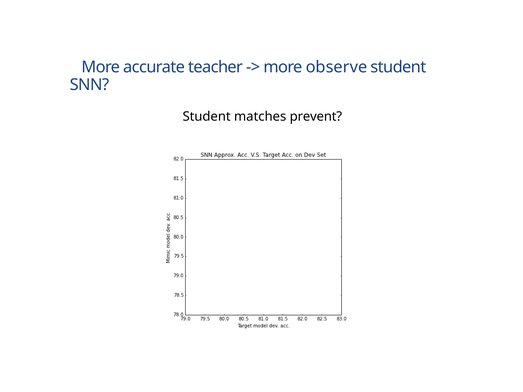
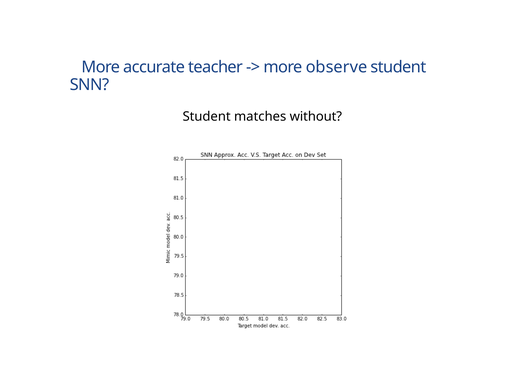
prevent: prevent -> without
